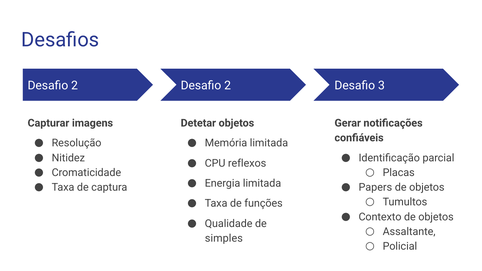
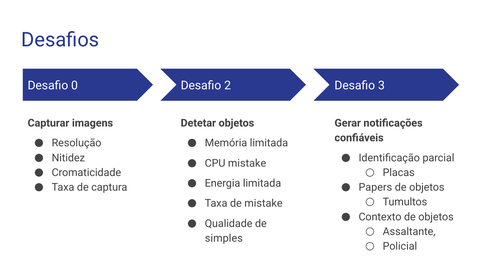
2 at (75, 86): 2 -> 0
CPU reflexos: reflexos -> mistake
de funções: funções -> mistake
